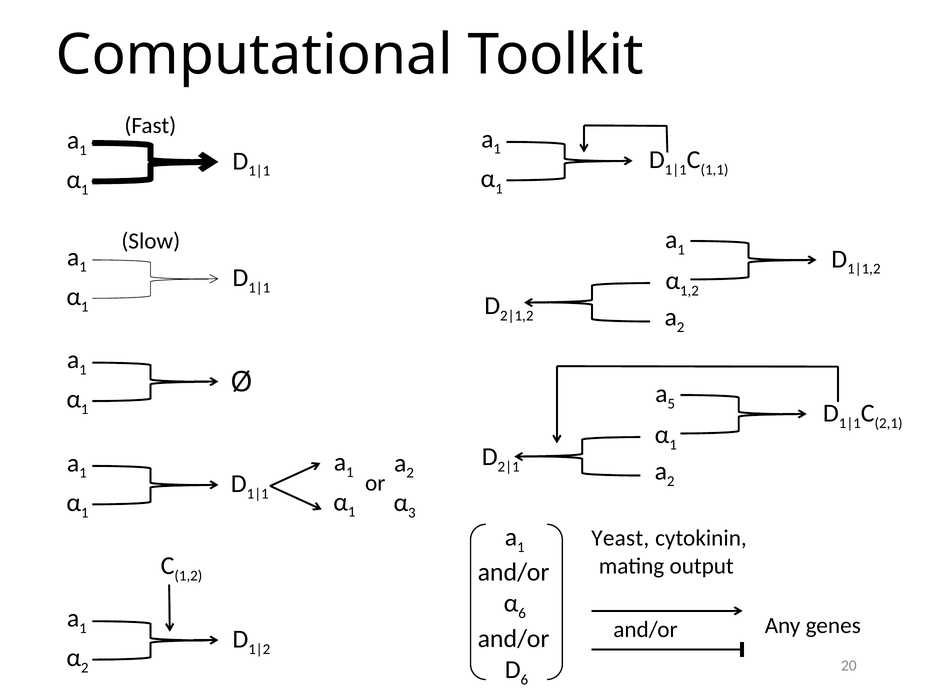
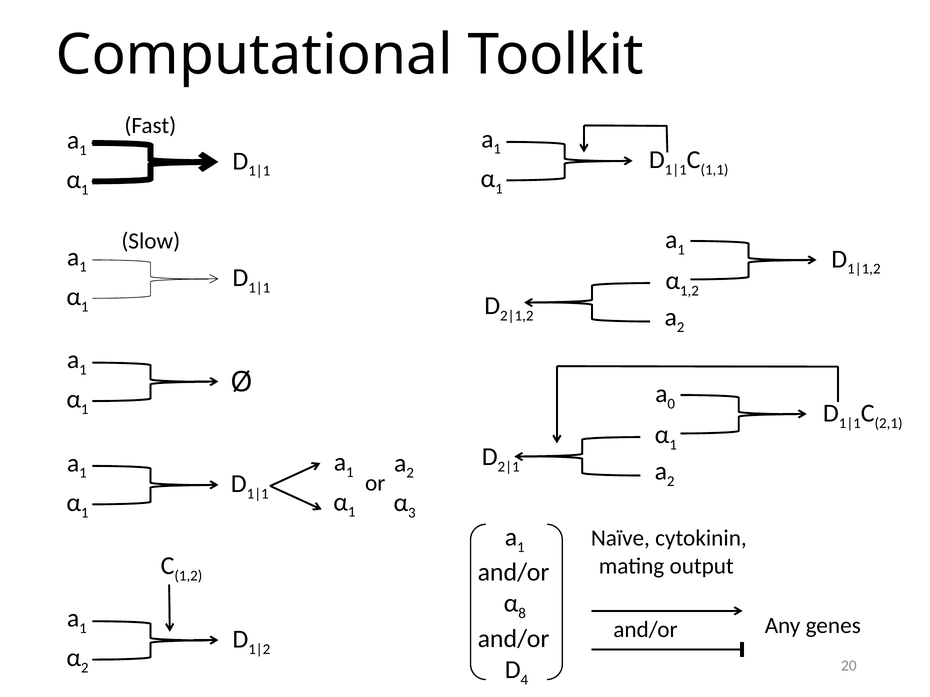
5: 5 -> 0
Yeast: Yeast -> Naïve
6 at (522, 614): 6 -> 8
6 at (524, 680): 6 -> 4
